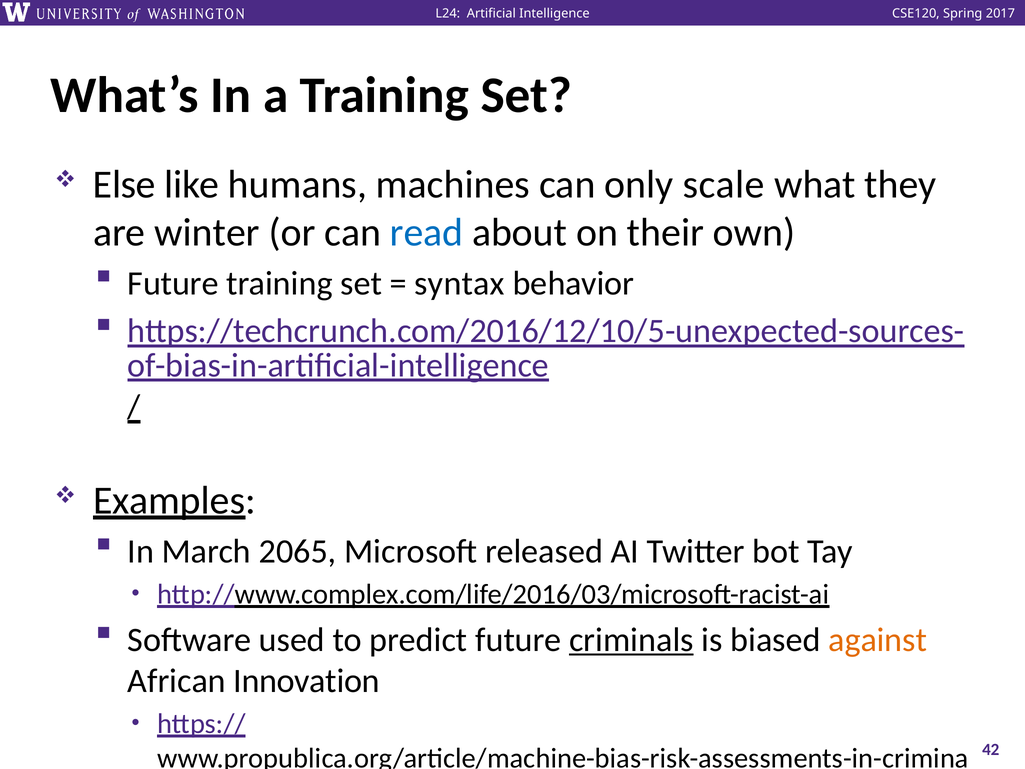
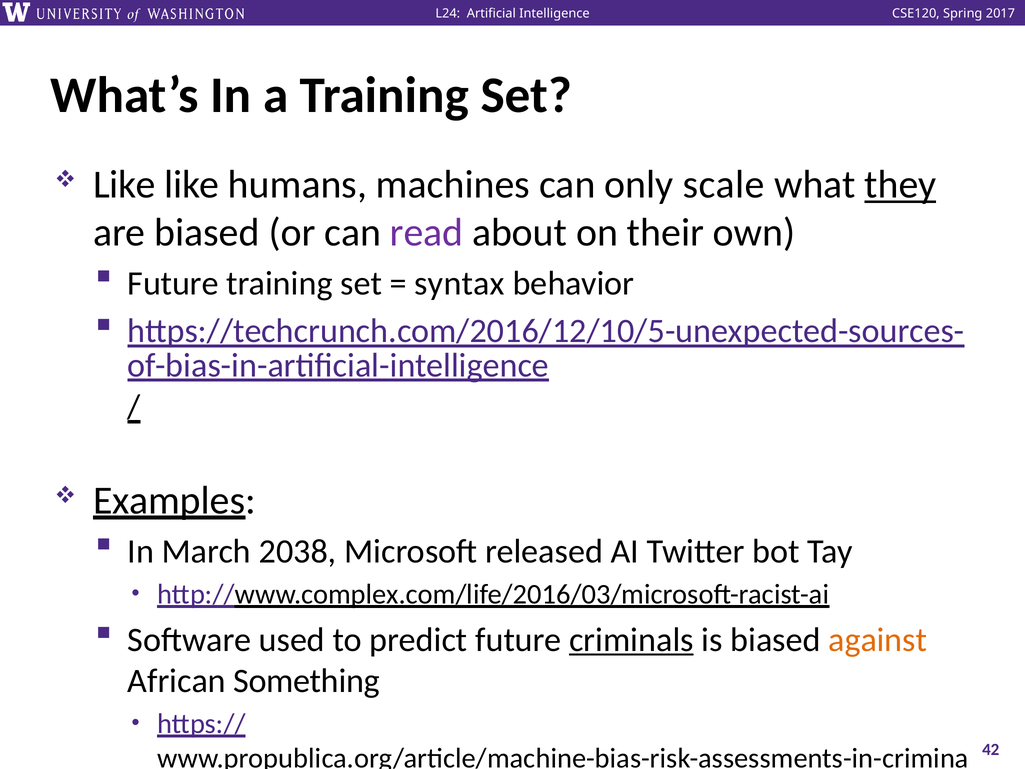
Else at (124, 185): Else -> Like
they underline: none -> present
are winter: winter -> biased
read colour: blue -> purple
2065: 2065 -> 2038
Innovation: Innovation -> Something
